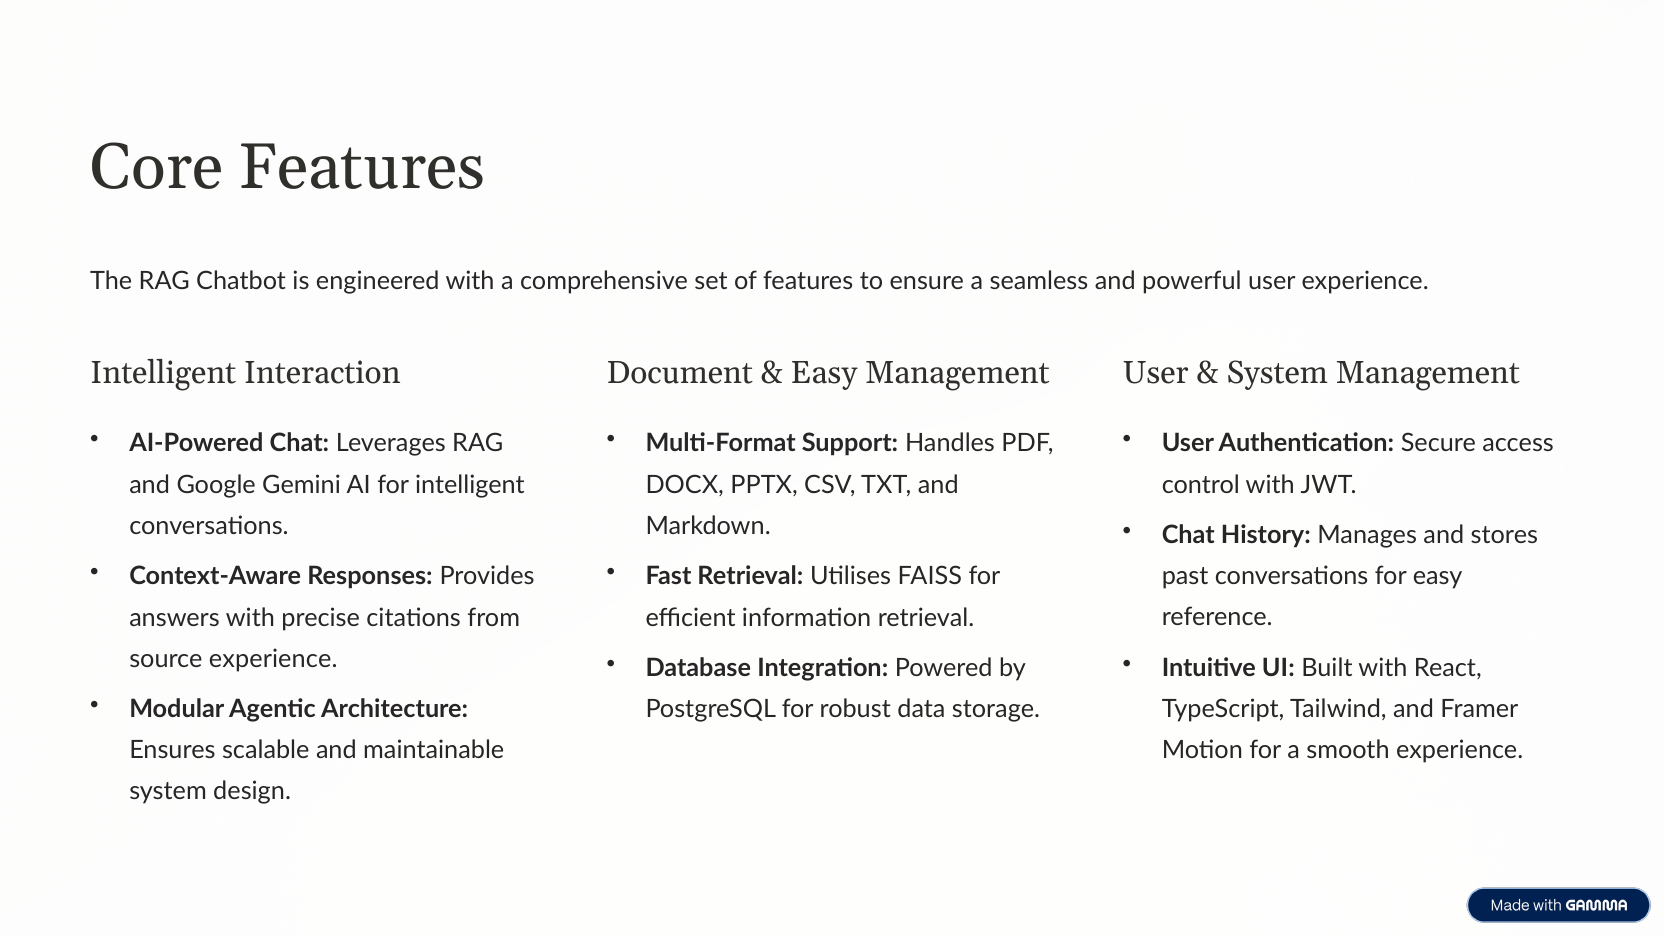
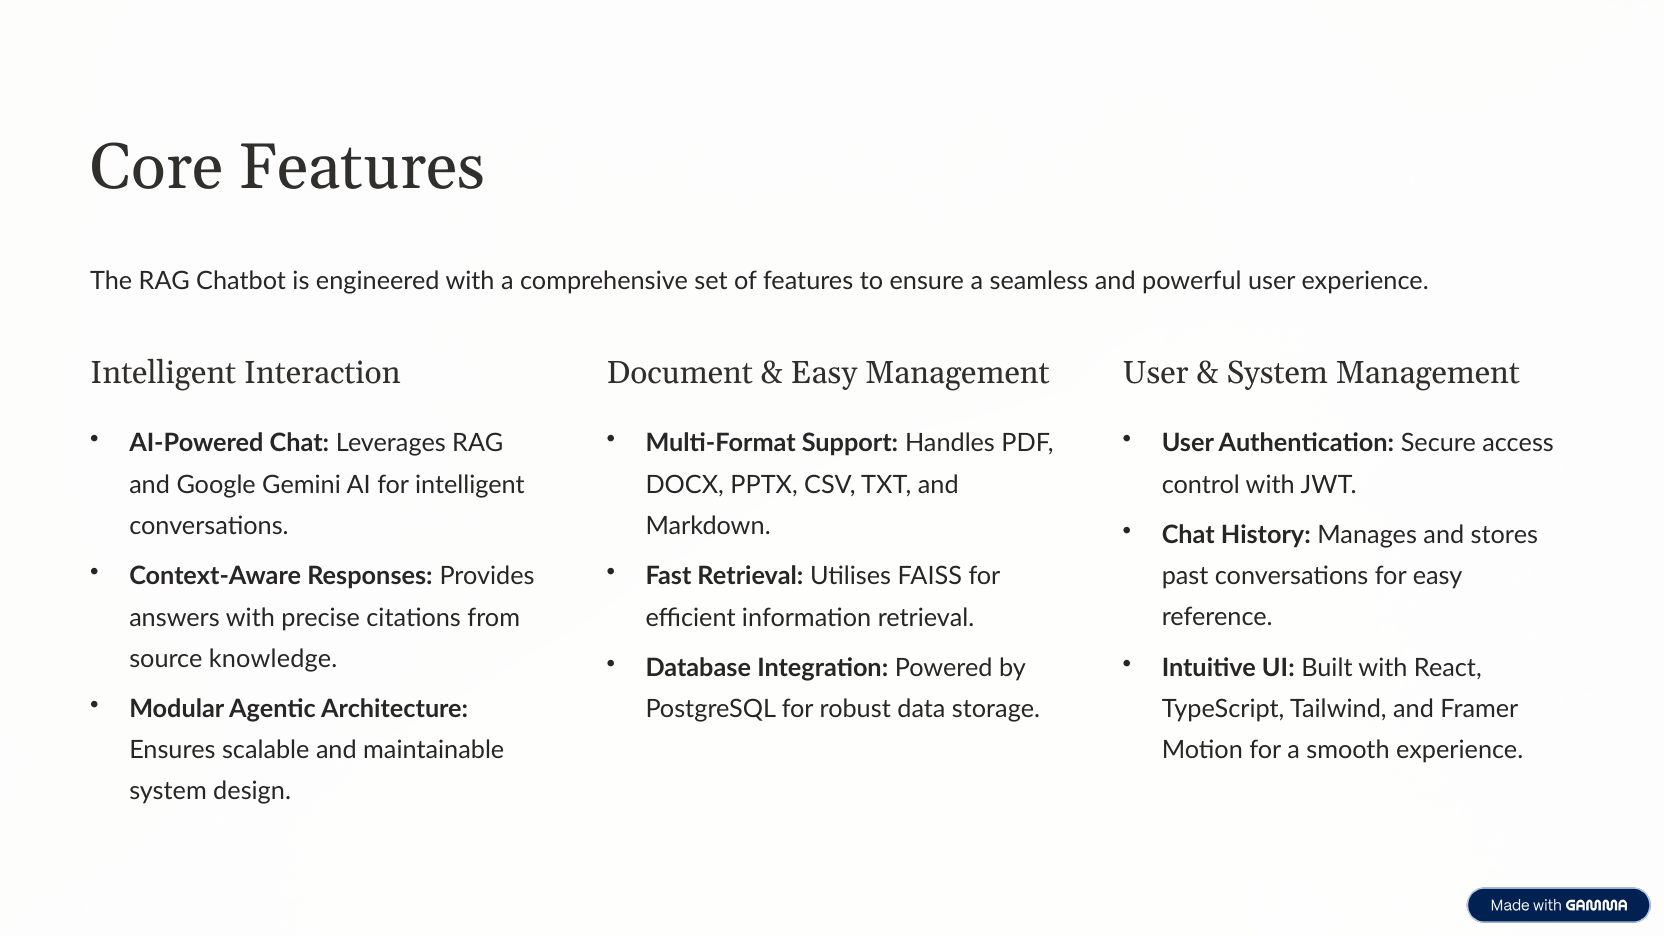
source experience: experience -> knowledge
